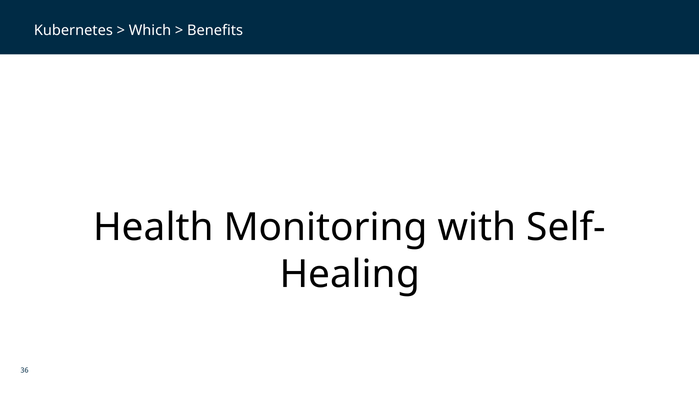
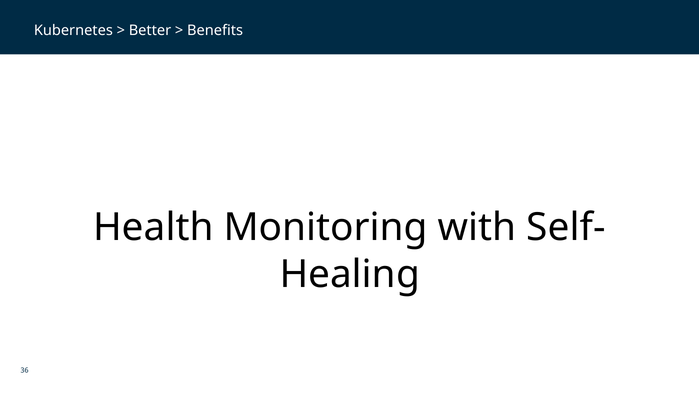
Which: Which -> Better
